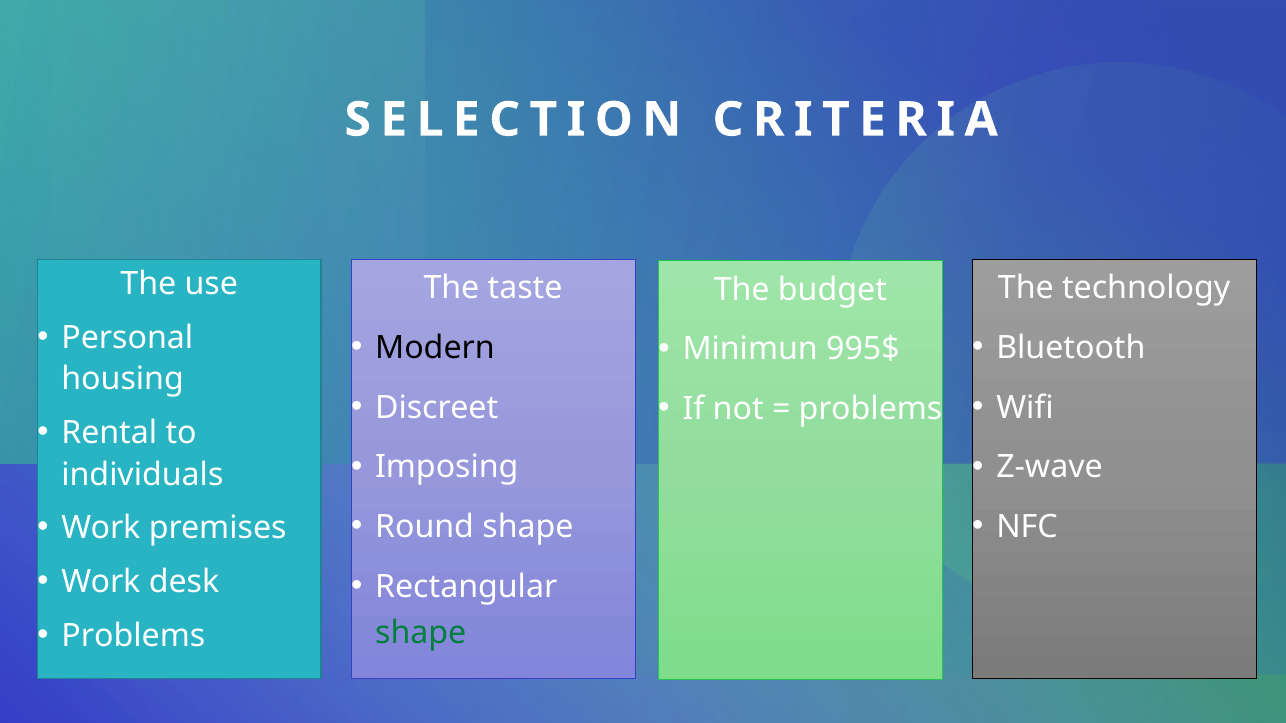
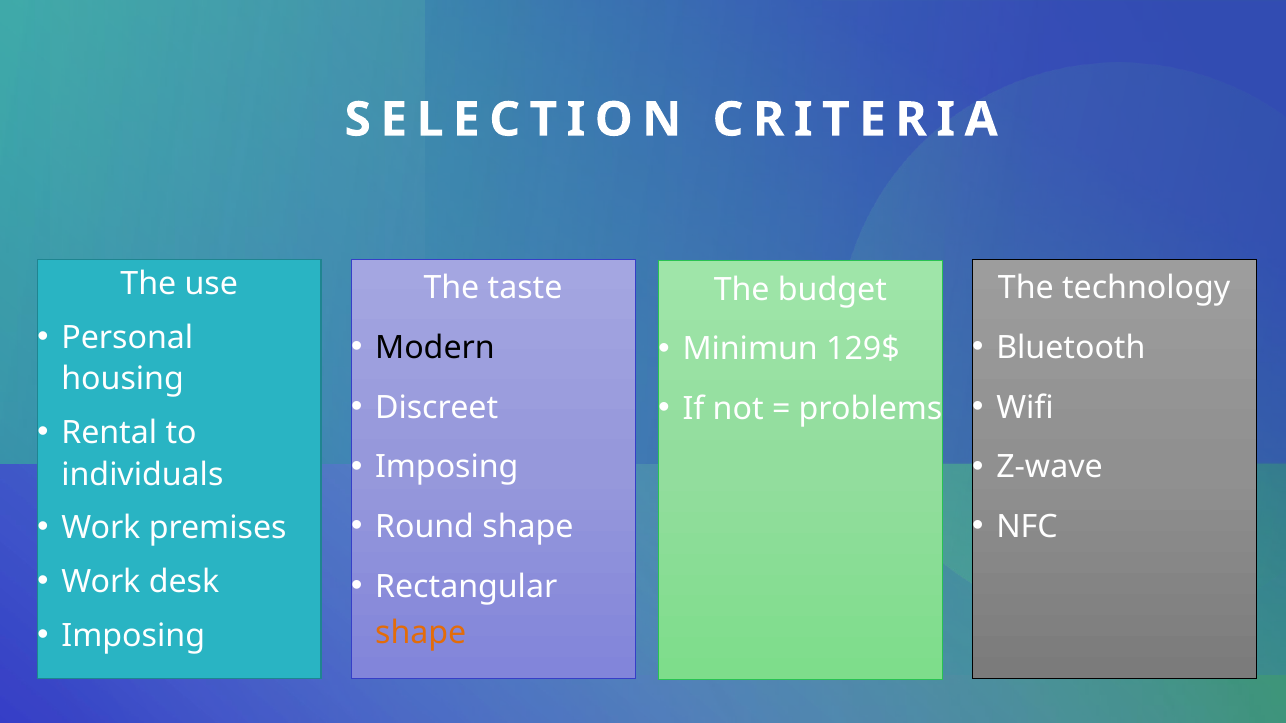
995$: 995$ -> 129$
Problems at (133, 636): Problems -> Imposing
shape at (421, 633) colour: green -> orange
